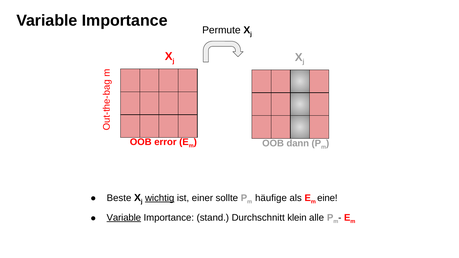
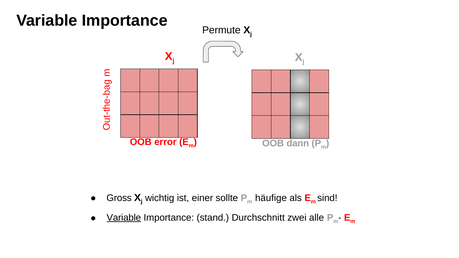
Beste: Beste -> Gross
wichtig underline: present -> none
eine: eine -> sind
klein: klein -> zwei
